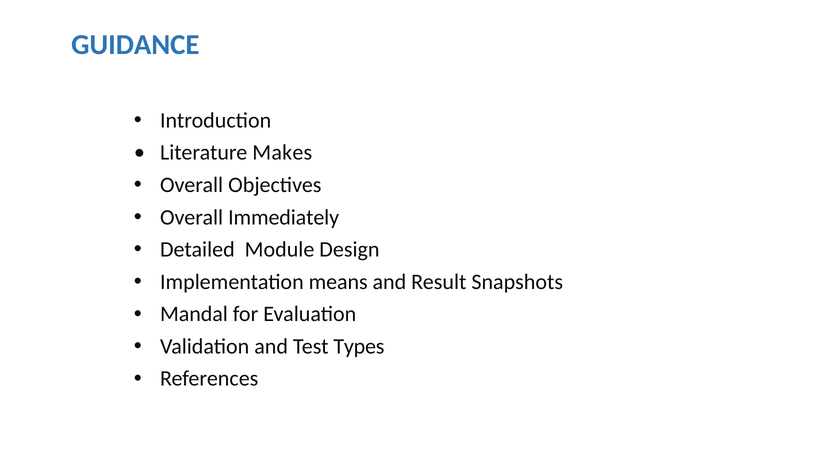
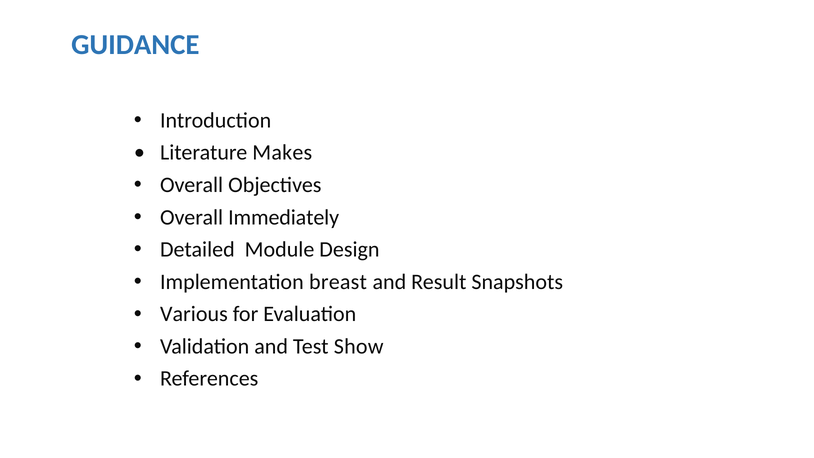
means: means -> breast
Mandal: Mandal -> Various
Types: Types -> Show
